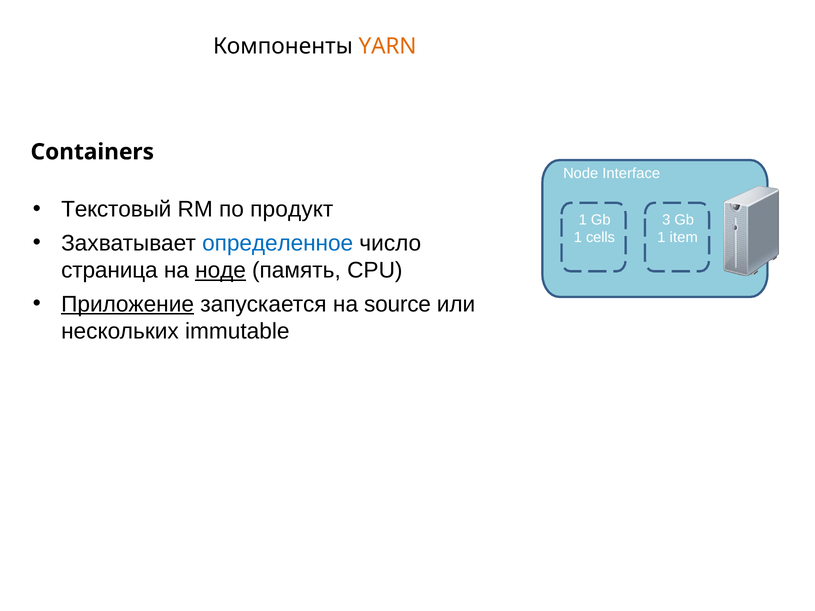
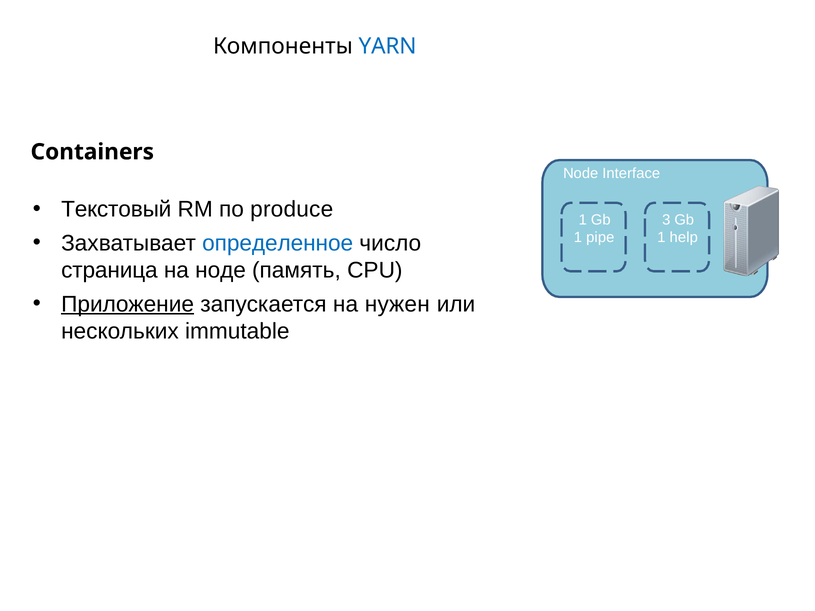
YARN colour: orange -> blue
продукт: продукт -> produce
cells: cells -> pipe
item: item -> help
ноде underline: present -> none
source: source -> нужен
